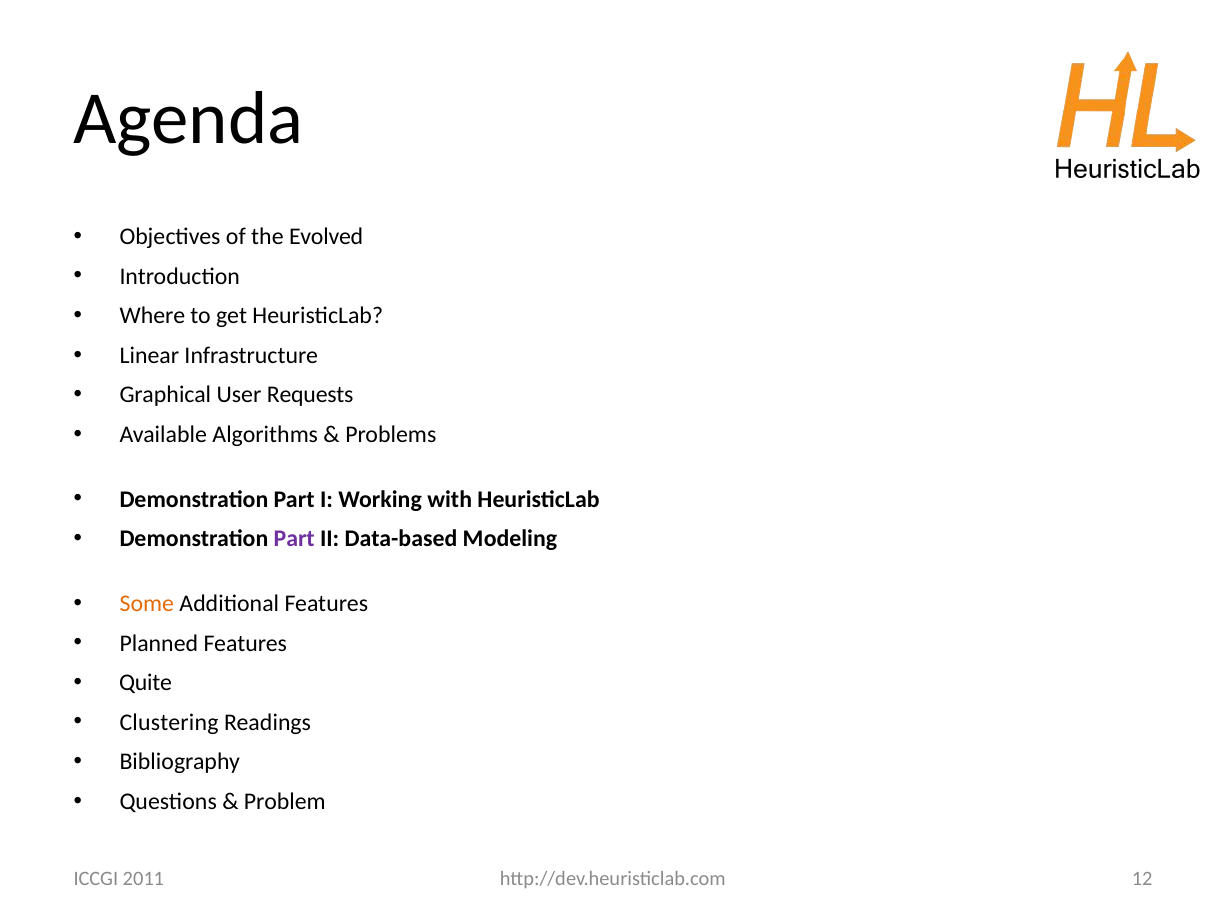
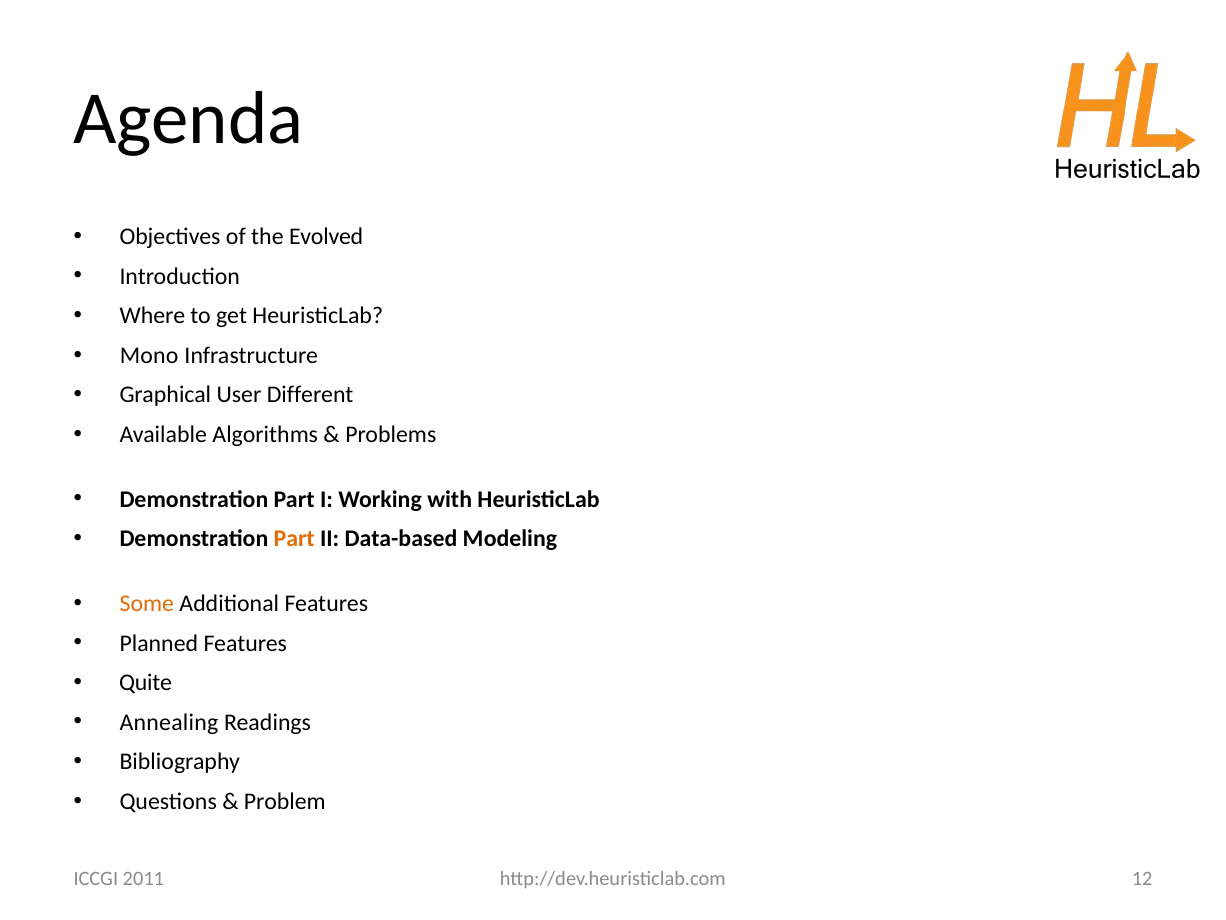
Linear: Linear -> Mono
Requests: Requests -> Different
Part at (294, 539) colour: purple -> orange
Clustering: Clustering -> Annealing
